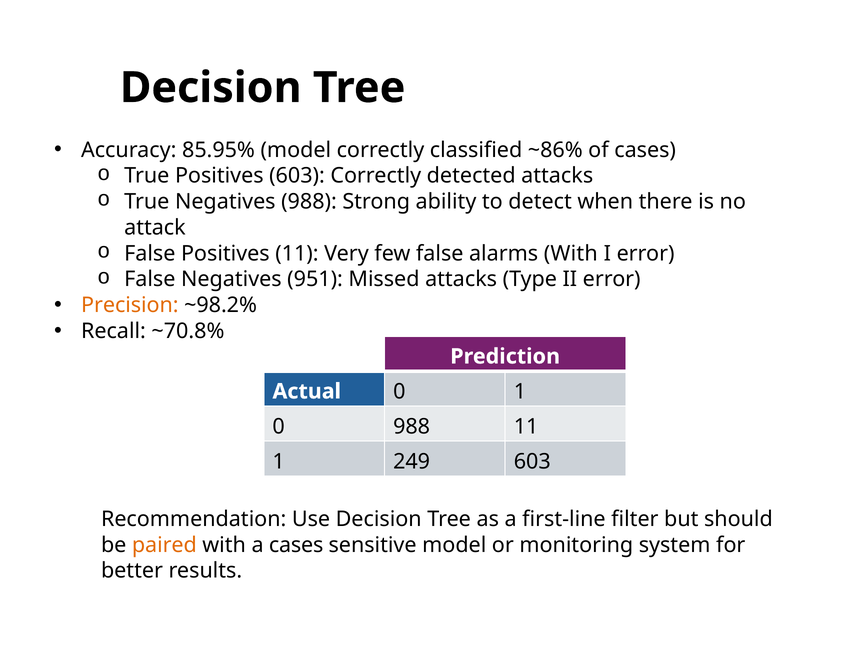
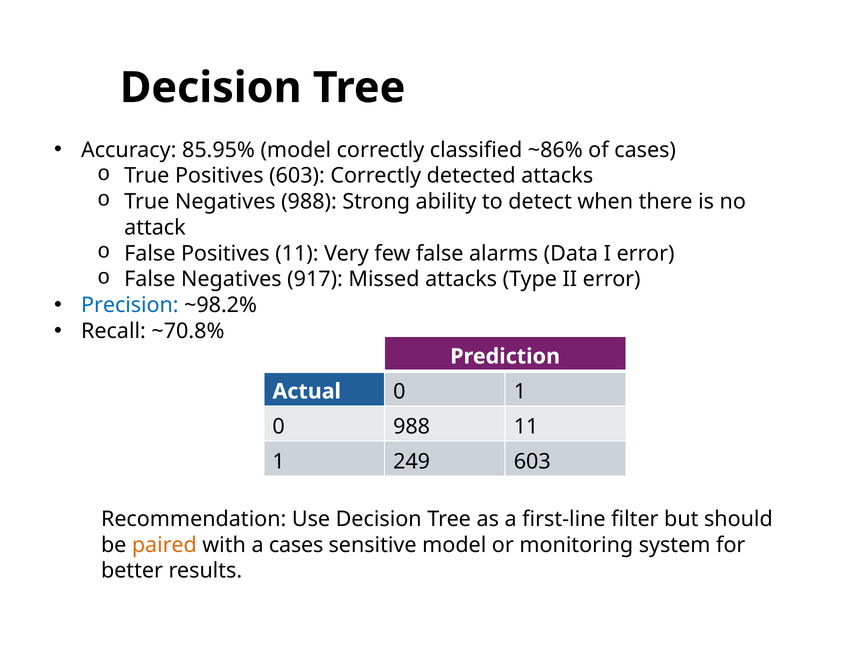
alarms With: With -> Data
951: 951 -> 917
Precision colour: orange -> blue
